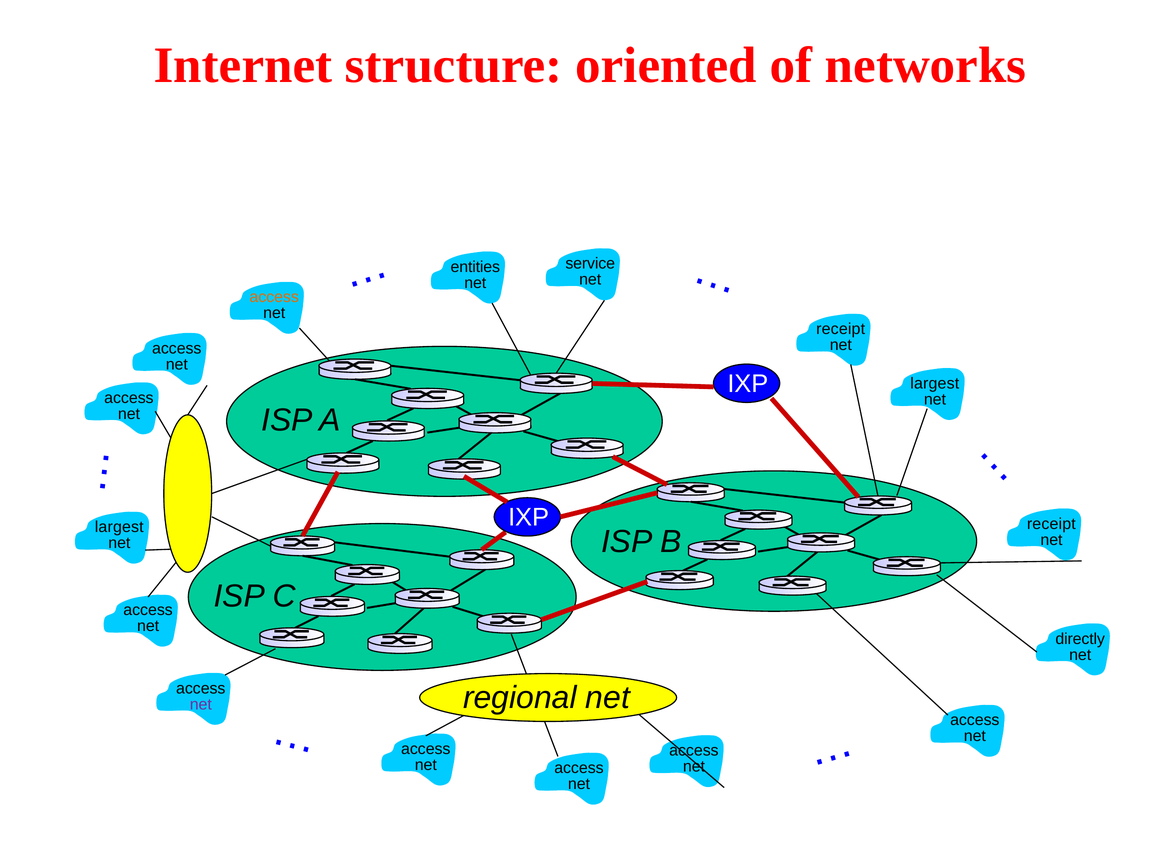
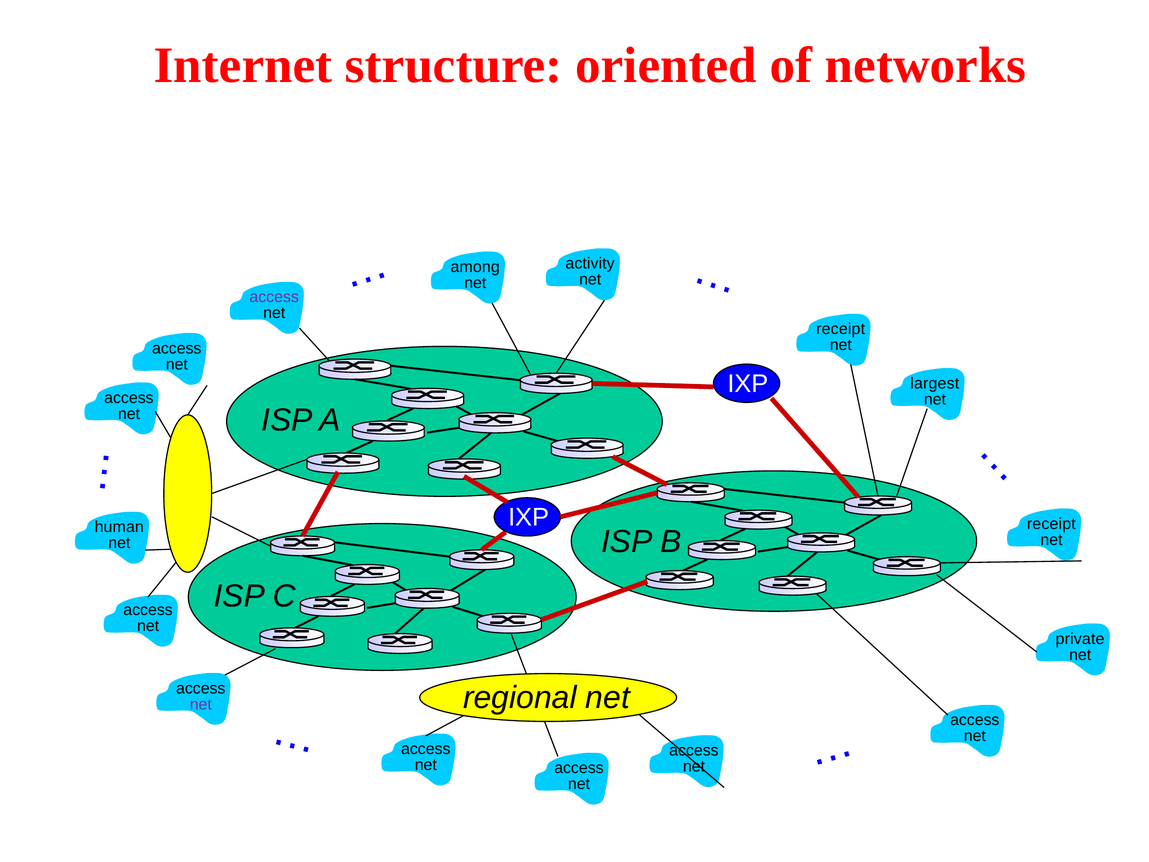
service: service -> activity
entities: entities -> among
access at (274, 297) colour: orange -> purple
largest at (119, 527): largest -> human
directly: directly -> private
